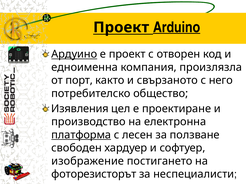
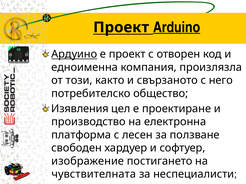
порт: порт -> този
платформа underline: present -> none
фоторезисторът: фоторезисторът -> чувствителната
